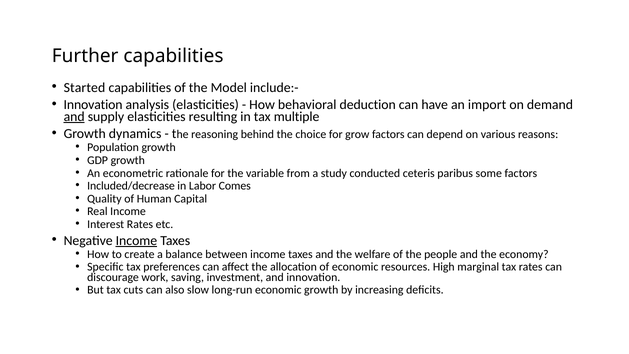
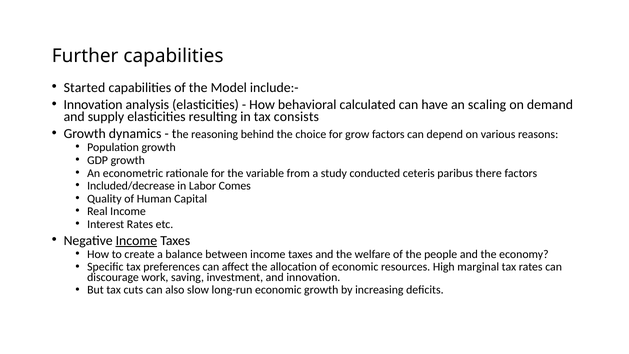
deduction: deduction -> calculated
import: import -> scaling
and at (74, 117) underline: present -> none
multiple: multiple -> consists
some: some -> there
